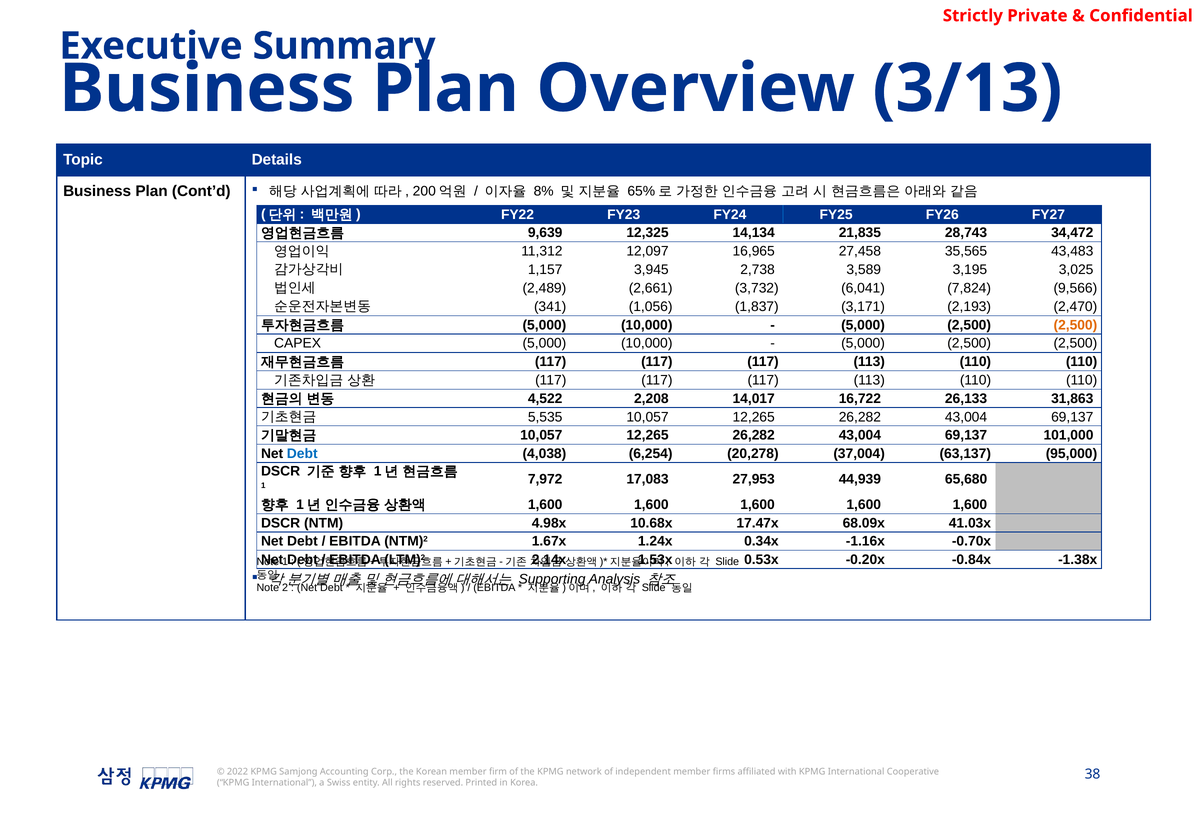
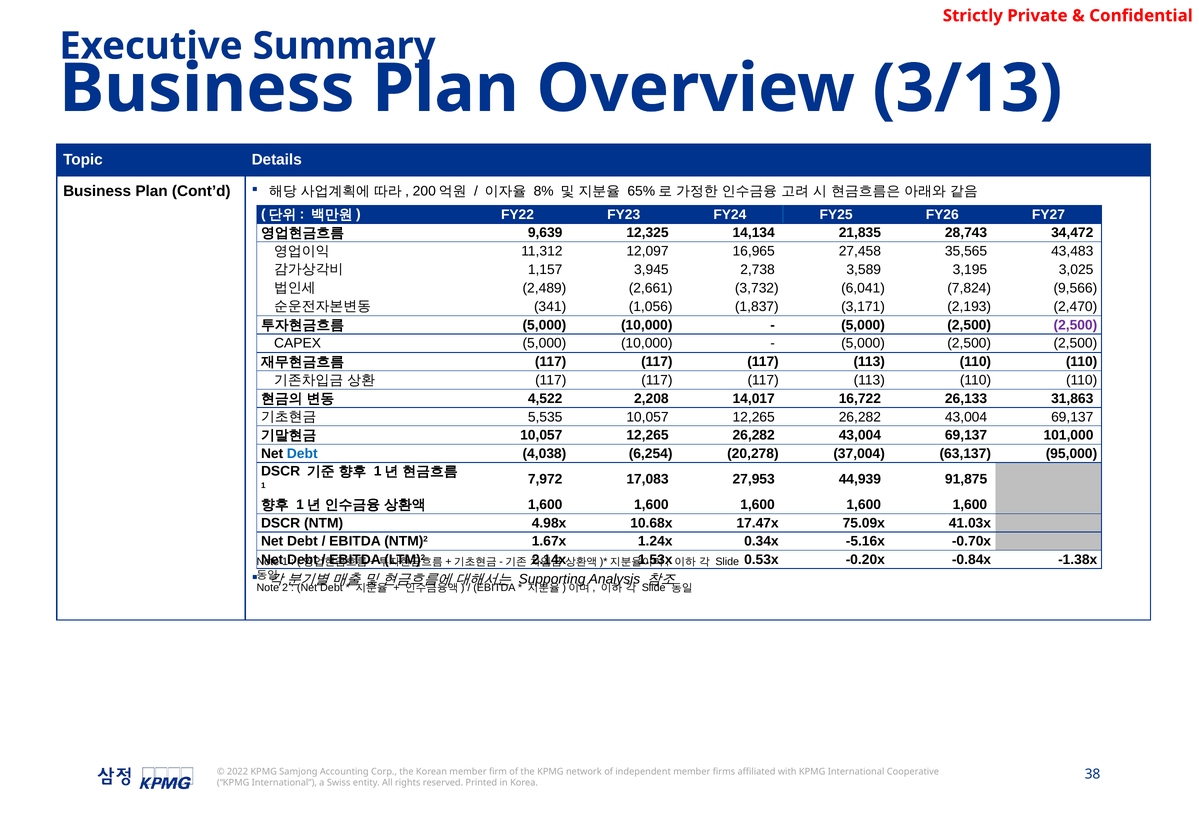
2,500 at (1075, 325) colour: orange -> purple
65,680: 65,680 -> 91,875
68.09x: 68.09x -> 75.09x
-1.16x: -1.16x -> -5.16x
